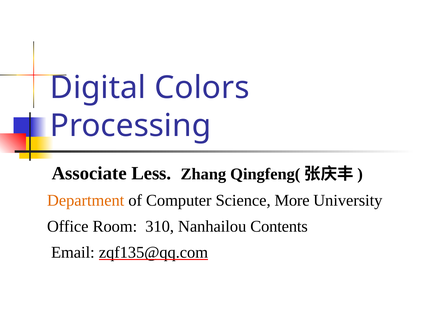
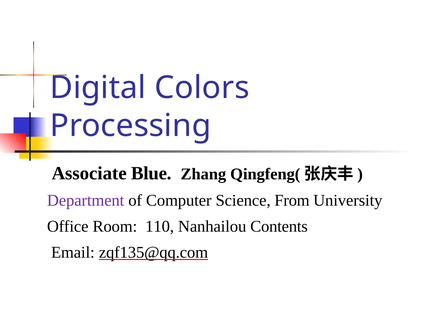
Less: Less -> Blue
Department colour: orange -> purple
More: More -> From
310: 310 -> 110
